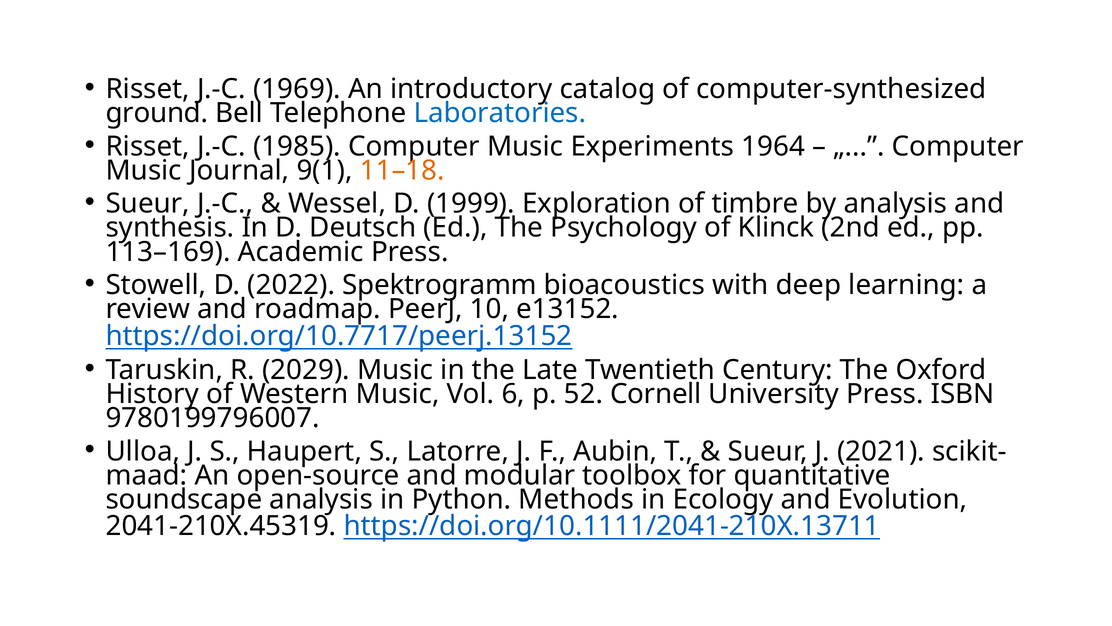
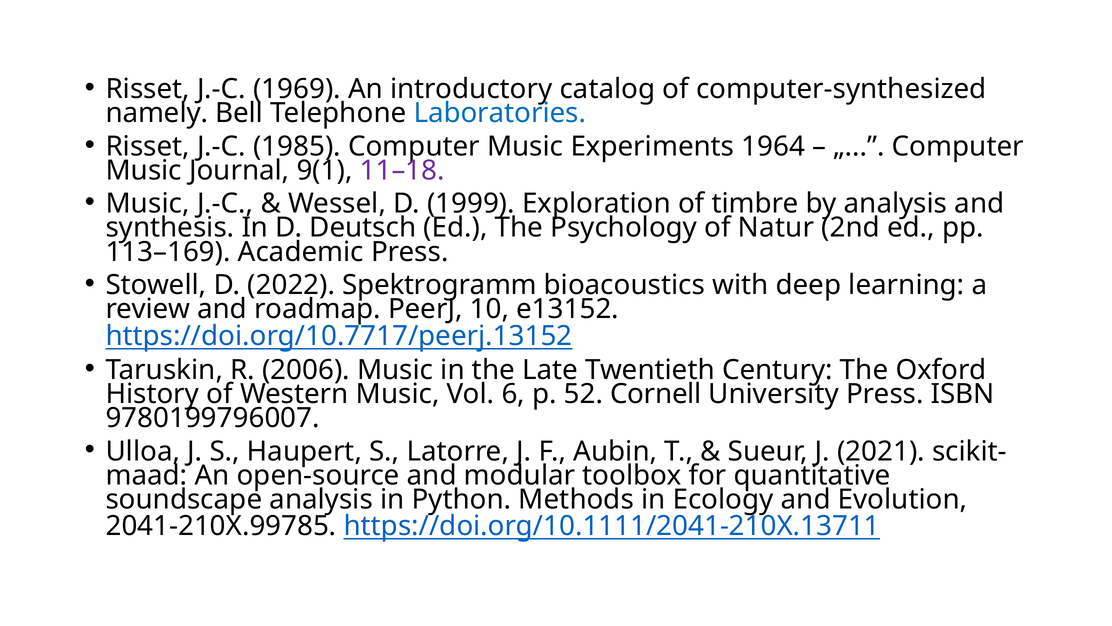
ground: ground -> namely
11–18 colour: orange -> purple
Sueur at (148, 204): Sueur -> Music
Klinck: Klinck -> Natur
2029: 2029 -> 2006
2041-210X.45319: 2041-210X.45319 -> 2041-210X.99785
